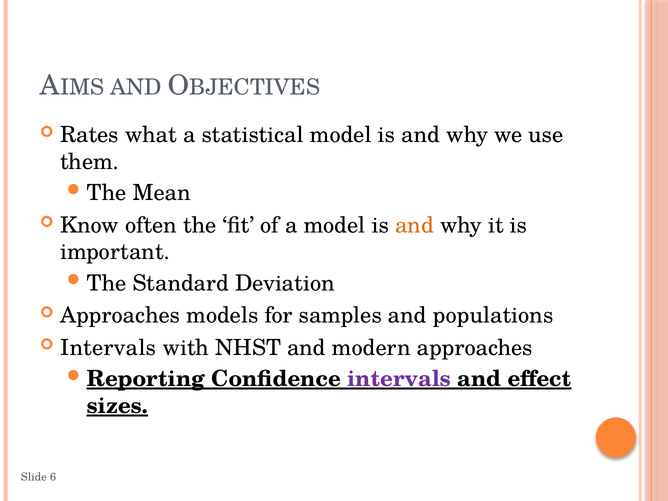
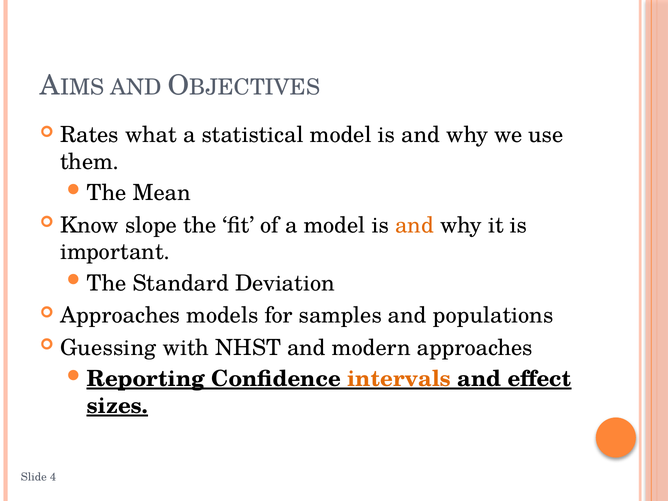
often: often -> slope
Intervals at (108, 348): Intervals -> Guessing
intervals at (399, 379) colour: purple -> orange
6: 6 -> 4
